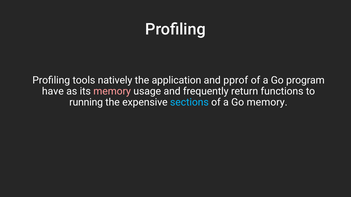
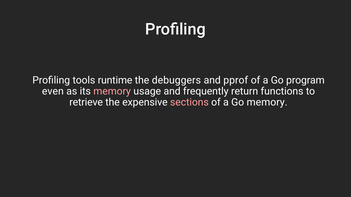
natively: natively -> runtime
application: application -> debuggers
have: have -> even
running: running -> retrieve
sections colour: light blue -> pink
